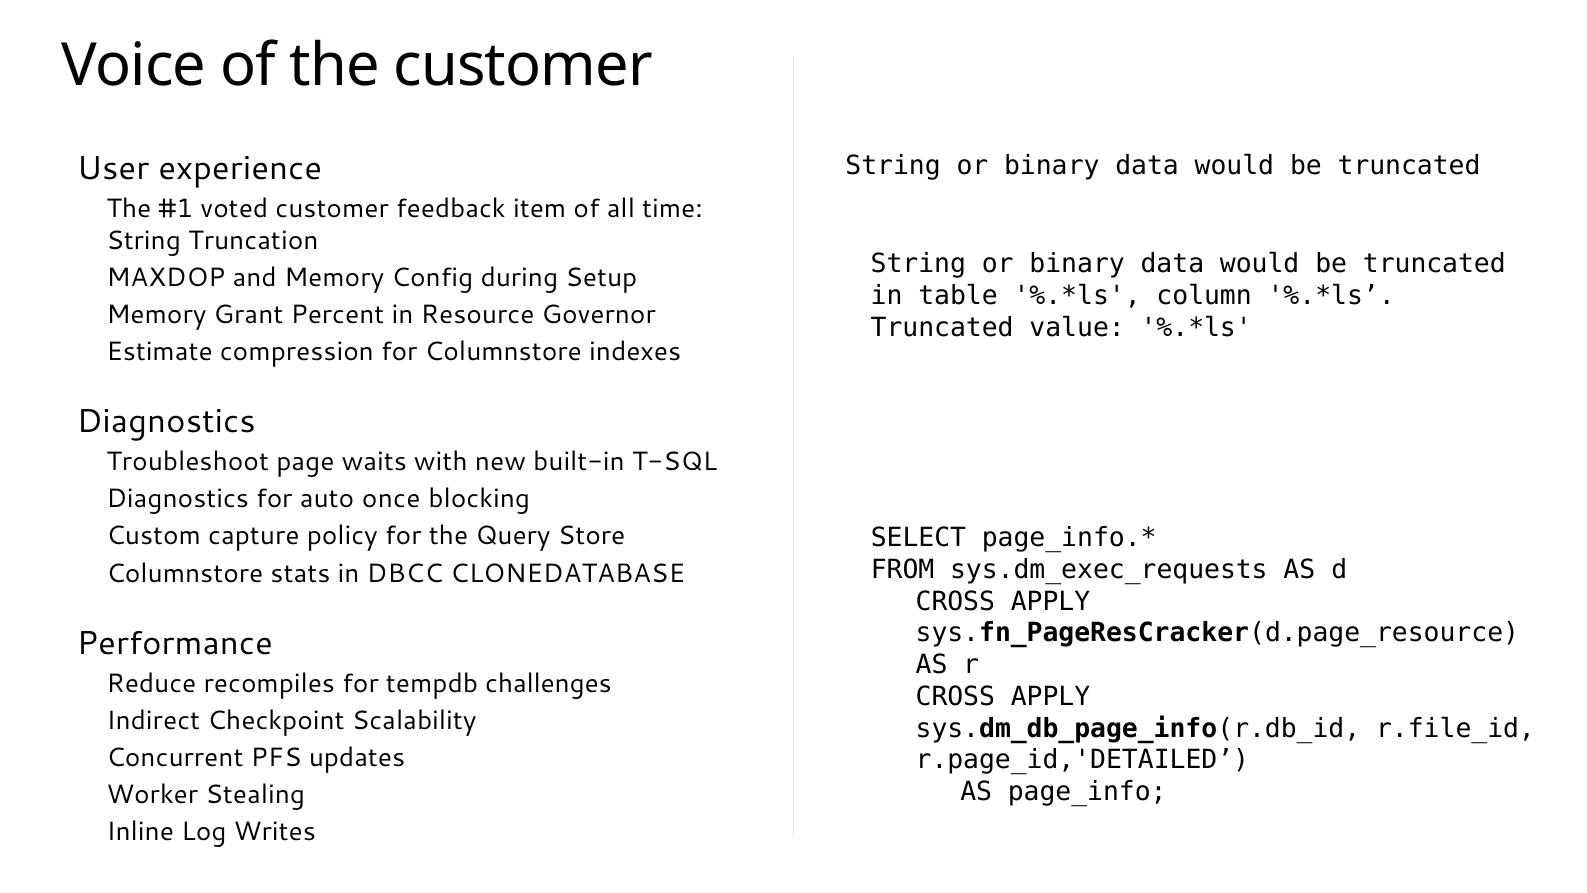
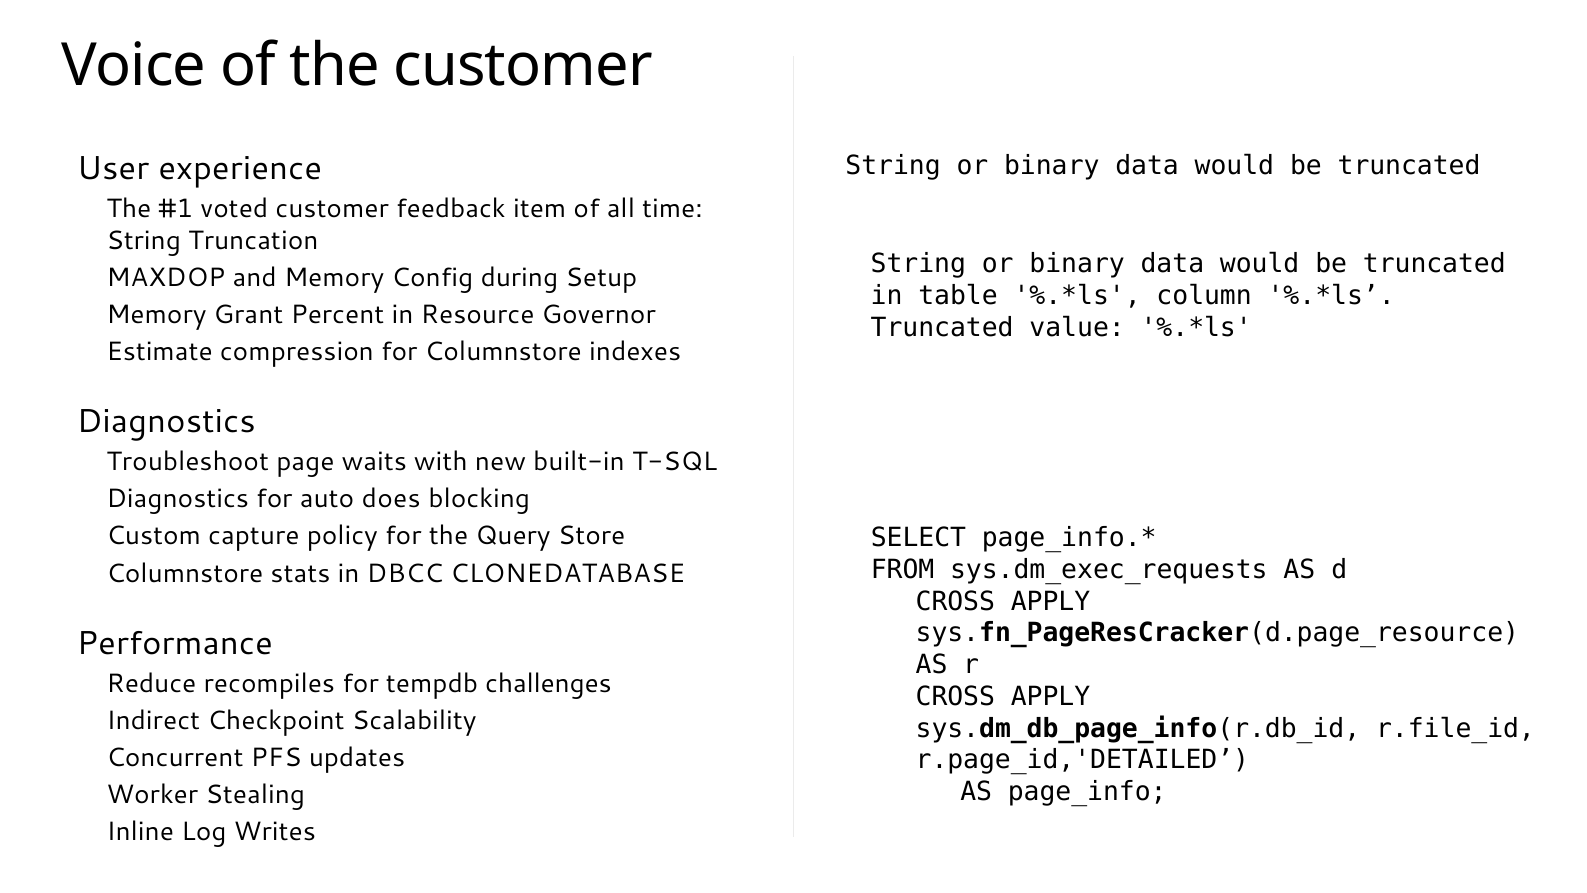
once: once -> does
